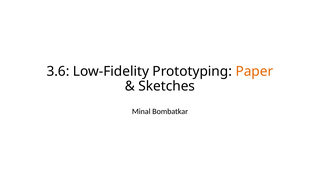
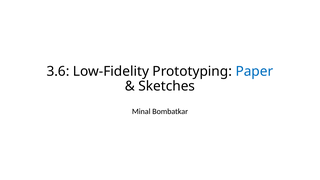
Paper colour: orange -> blue
